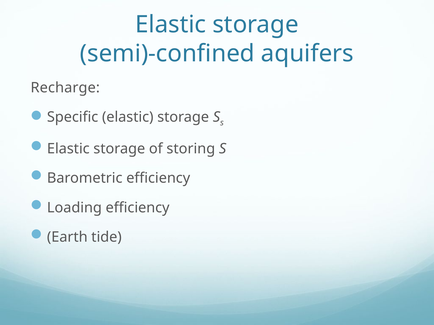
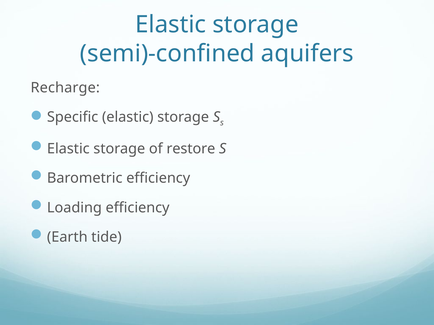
storing: storing -> restore
